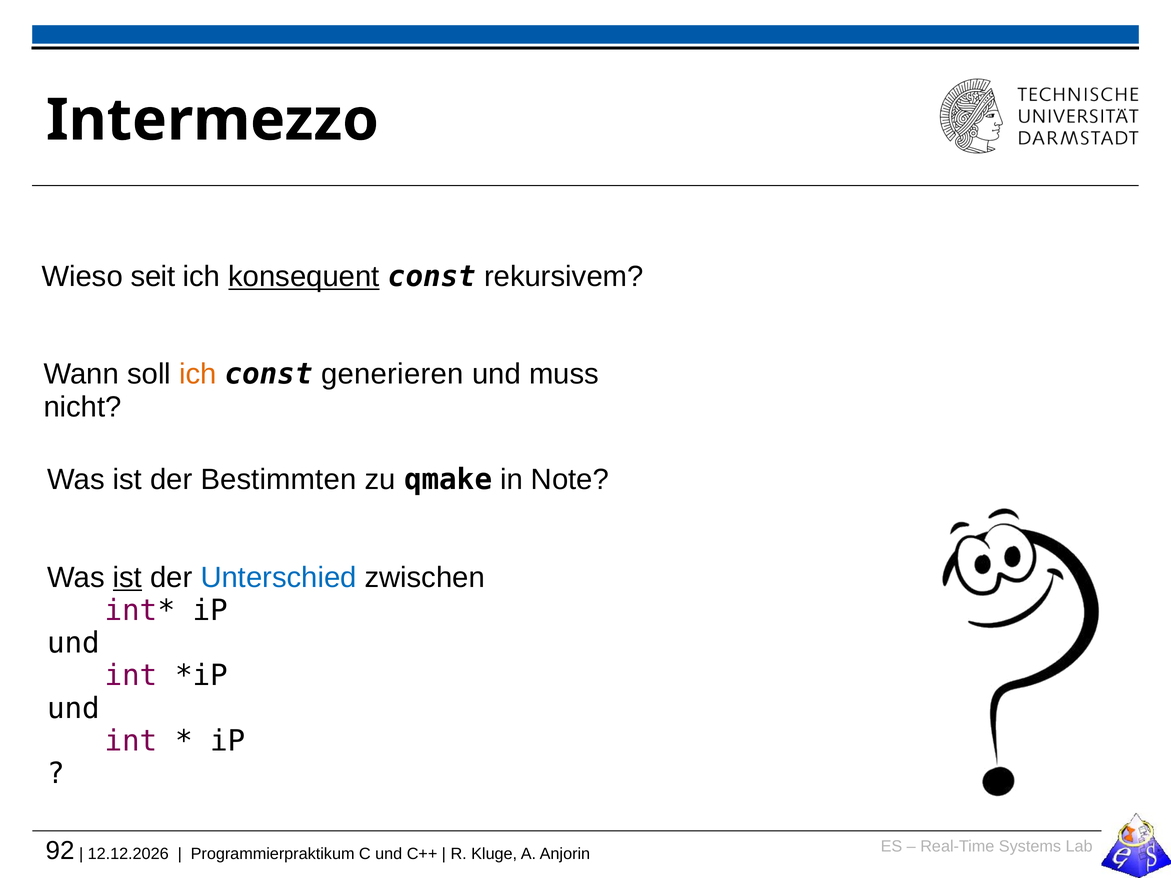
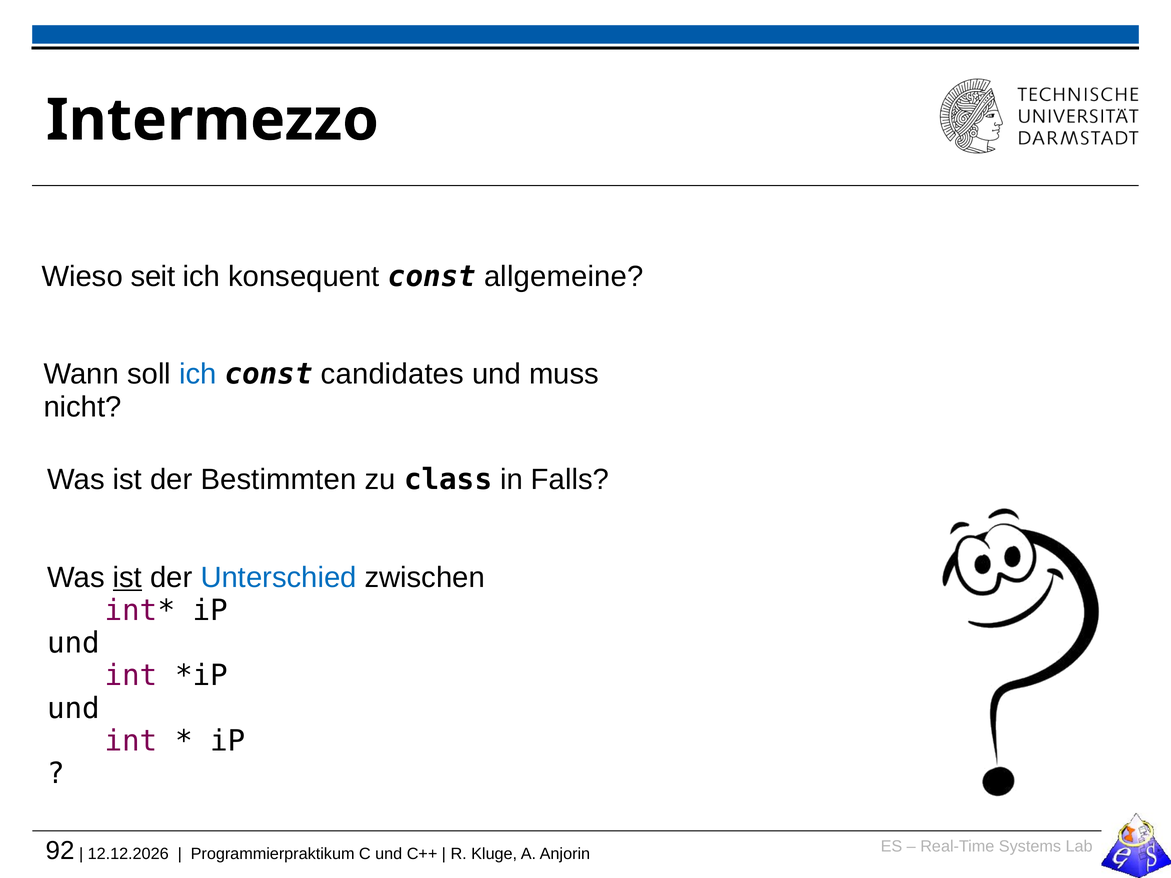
konsequent underline: present -> none
rekursivem: rekursivem -> allgemeine
ich at (198, 374) colour: orange -> blue
generieren: generieren -> candidates
qmake: qmake -> class
Note: Note -> Falls
